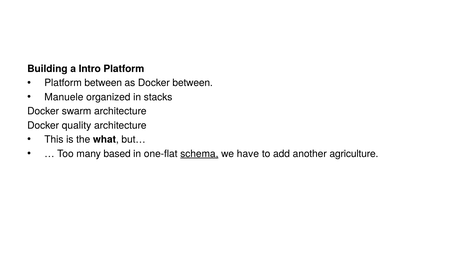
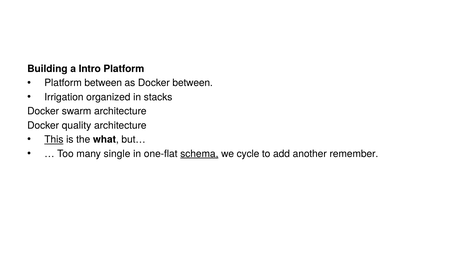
Manuele: Manuele -> Irrigation
This underline: none -> present
based: based -> single
have: have -> cycle
agriculture: agriculture -> remember
